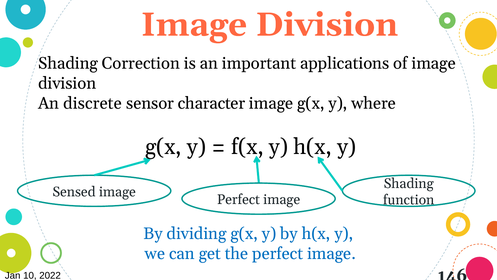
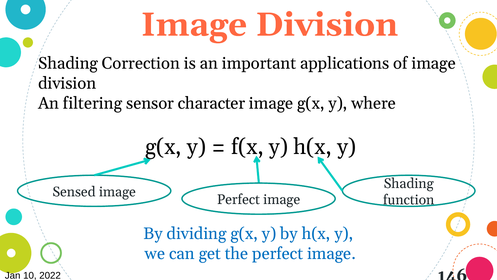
discrete: discrete -> filtering
